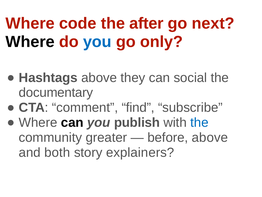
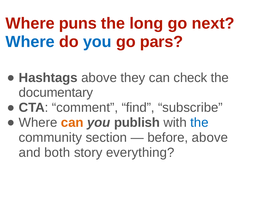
code: code -> puns
after: after -> long
Where at (30, 42) colour: black -> blue
only: only -> pars
social: social -> check
can at (72, 122) colour: black -> orange
greater: greater -> section
explainers: explainers -> everything
